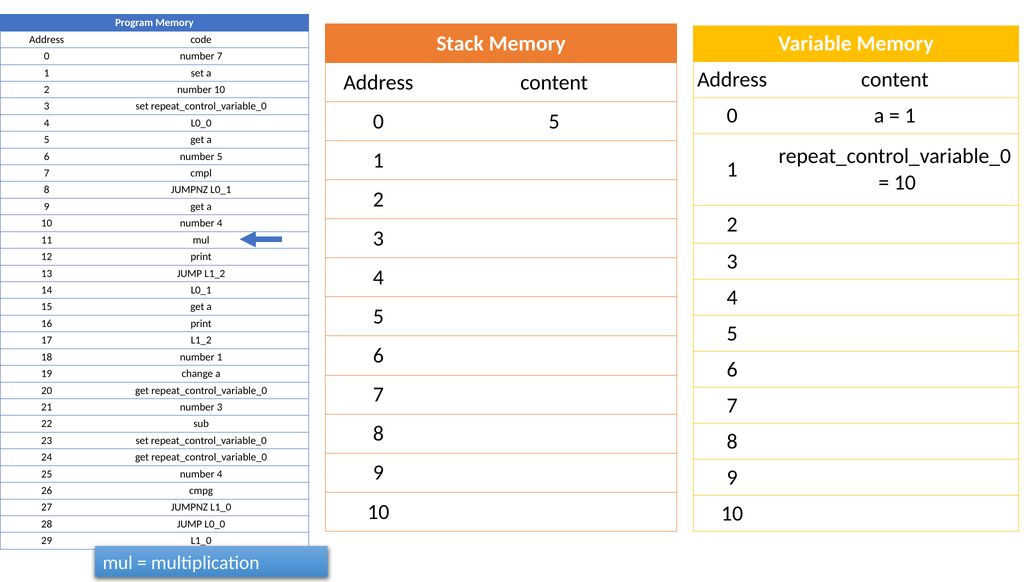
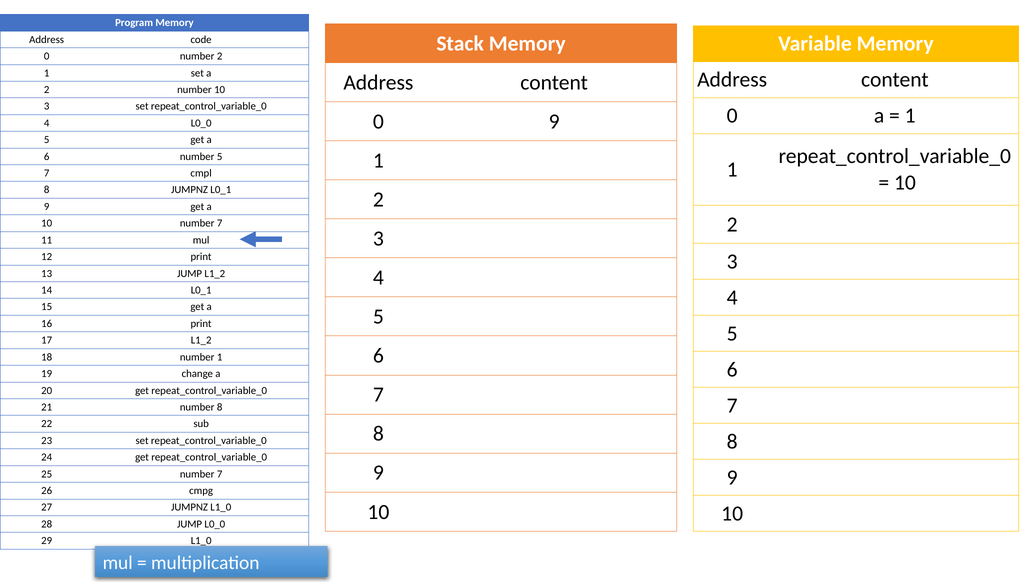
number 7: 7 -> 2
0 5: 5 -> 9
10 number 4: 4 -> 7
number 3: 3 -> 8
25 number 4: 4 -> 7
